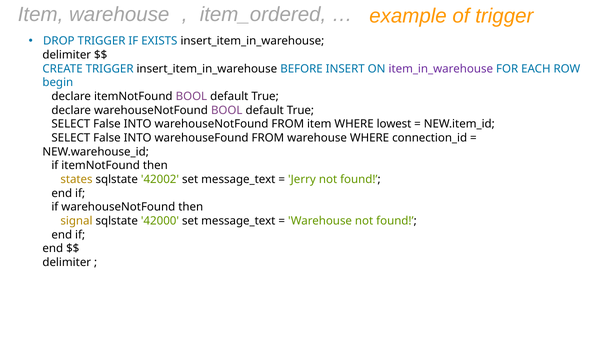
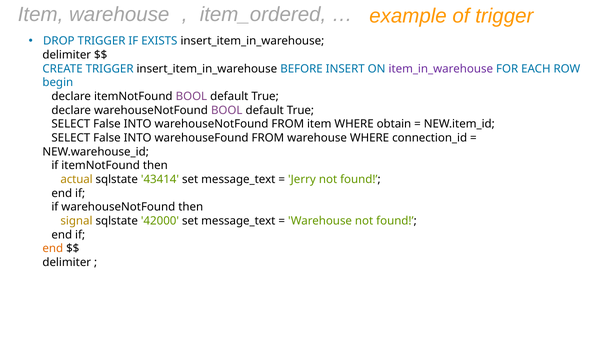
lowest: lowest -> obtain
states: states -> actual
42002: 42002 -> 43414
end at (53, 249) colour: black -> orange
